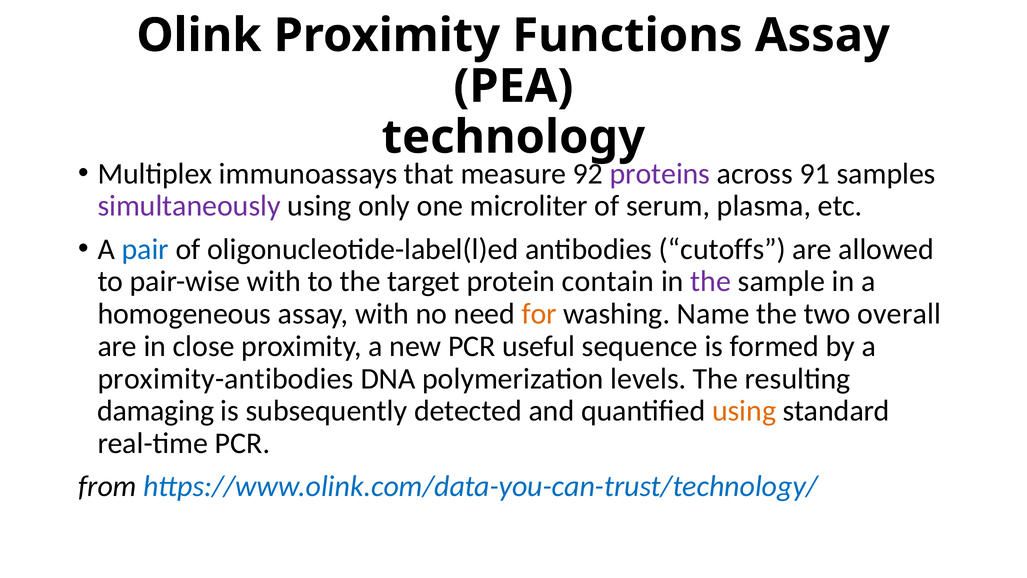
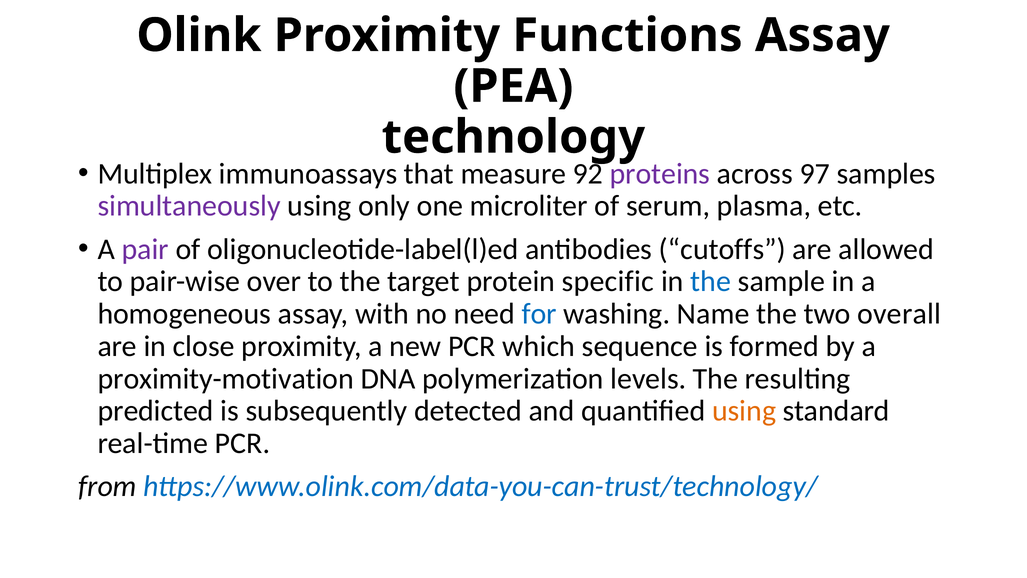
91: 91 -> 97
pair colour: blue -> purple
pair-wise with: with -> over
contain: contain -> specific
the at (711, 281) colour: purple -> blue
for colour: orange -> blue
useful: useful -> which
proximity-antibodies: proximity-antibodies -> proximity-motivation
damaging: damaging -> predicted
